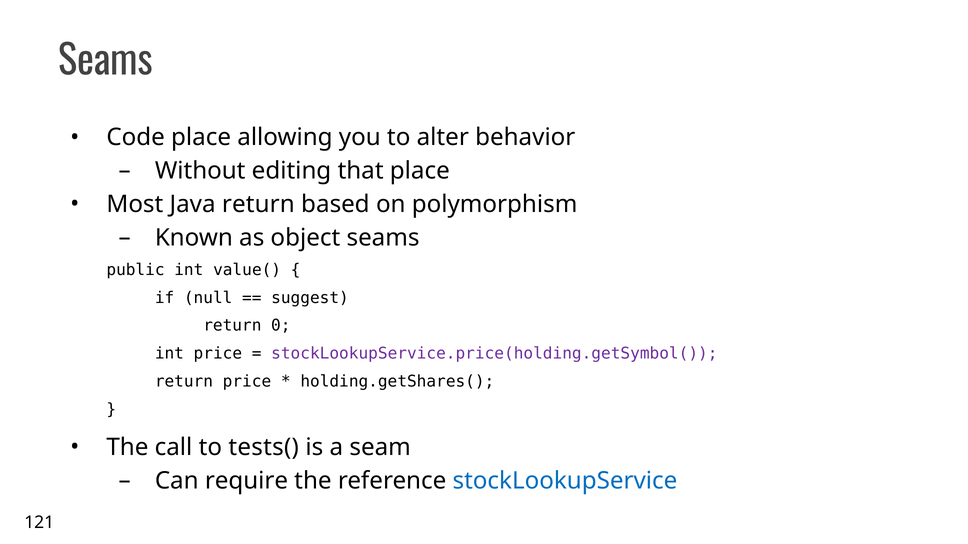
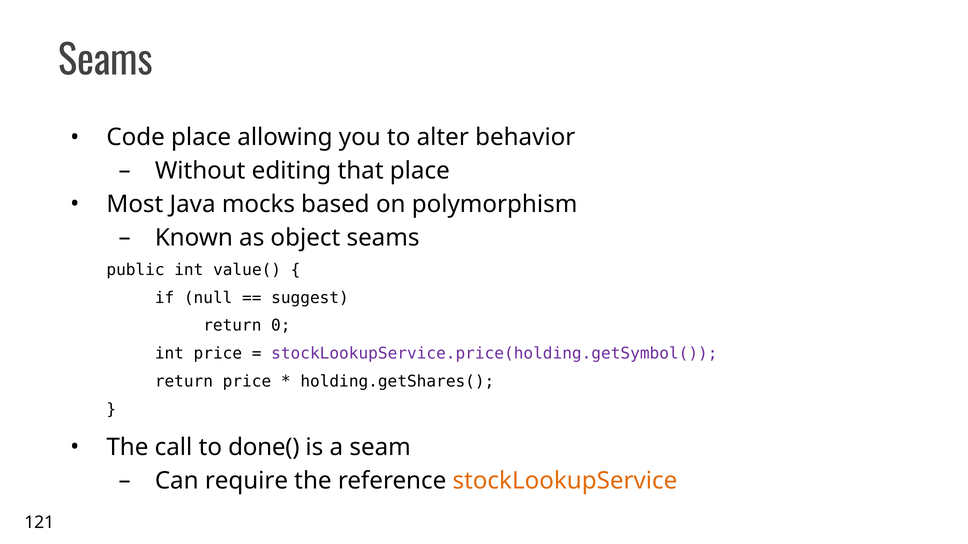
Java return: return -> mocks
tests(: tests( -> done(
stockLookupService colour: blue -> orange
